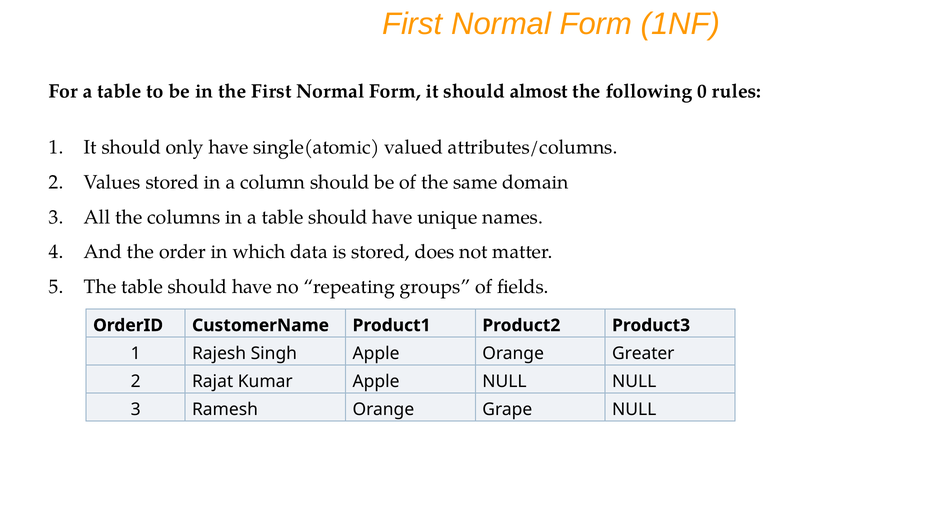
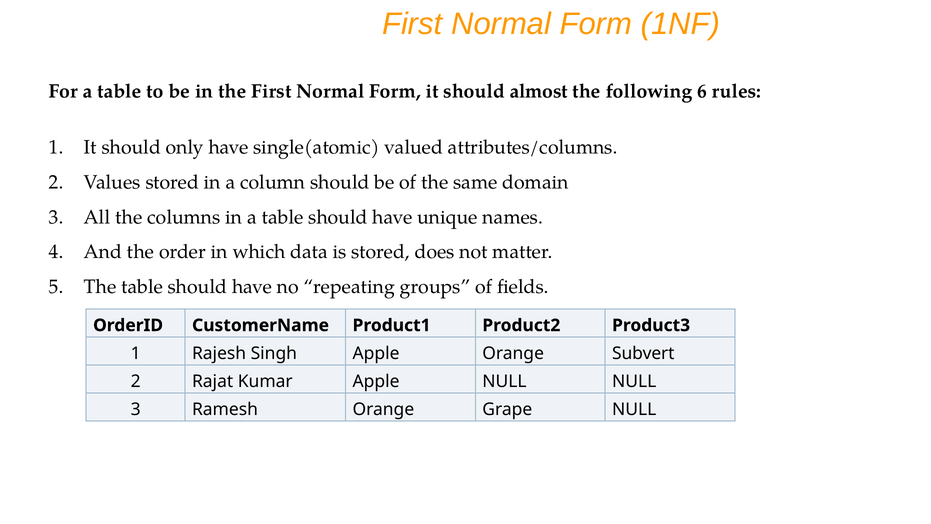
0: 0 -> 6
Greater: Greater -> Subvert
